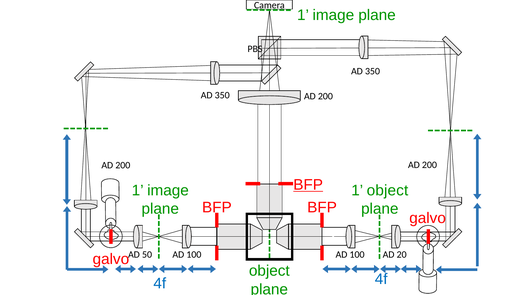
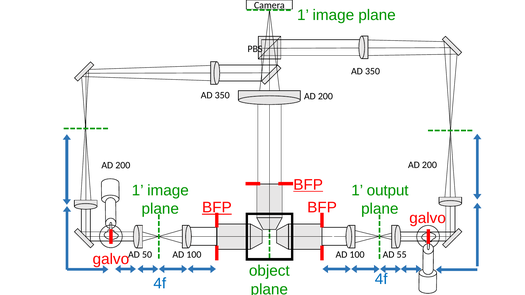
1 object: object -> output
BFP at (217, 208) underline: none -> present
20: 20 -> 55
